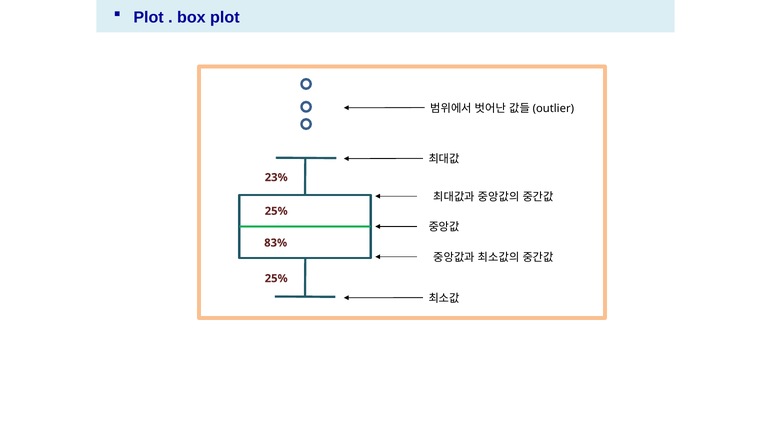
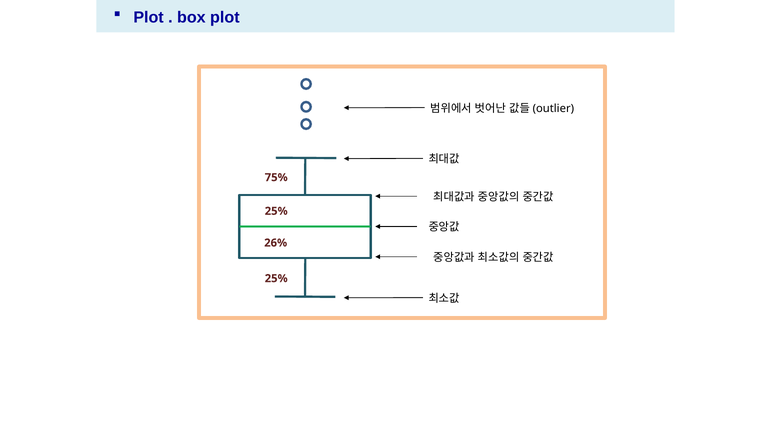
23%: 23% -> 75%
83%: 83% -> 26%
